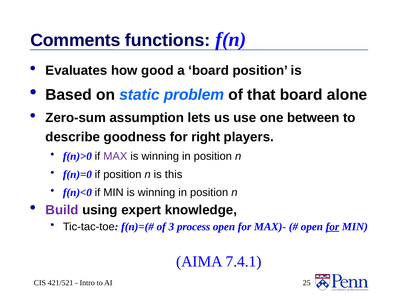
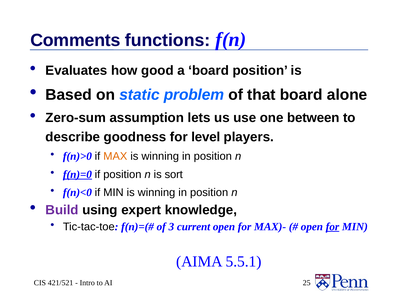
right: right -> level
MAX colour: purple -> orange
f(n)=0 underline: none -> present
this: this -> sort
process: process -> current
7.4.1: 7.4.1 -> 5.5.1
